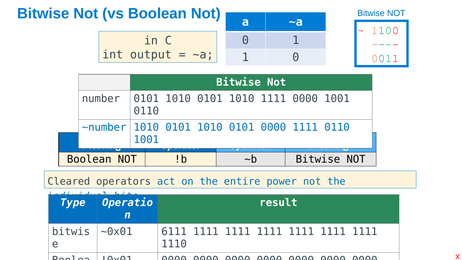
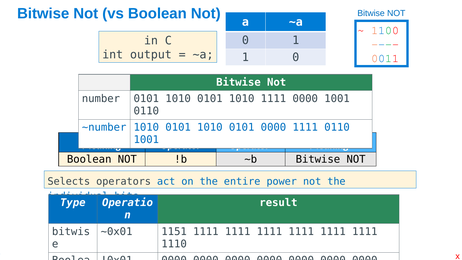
Cleared: Cleared -> Selects
6111: 6111 -> 1151
